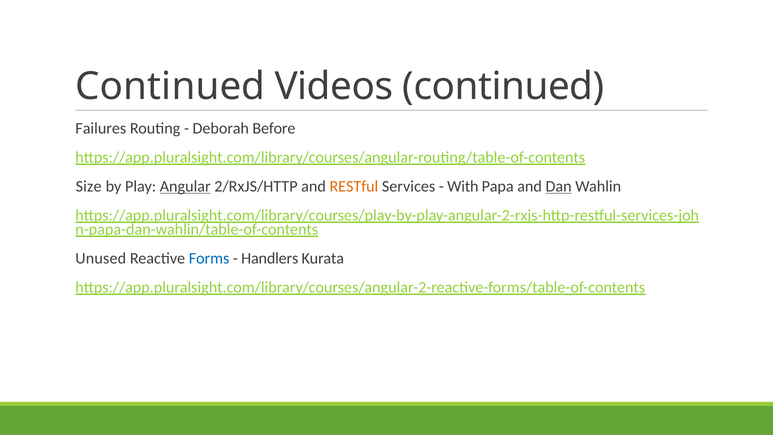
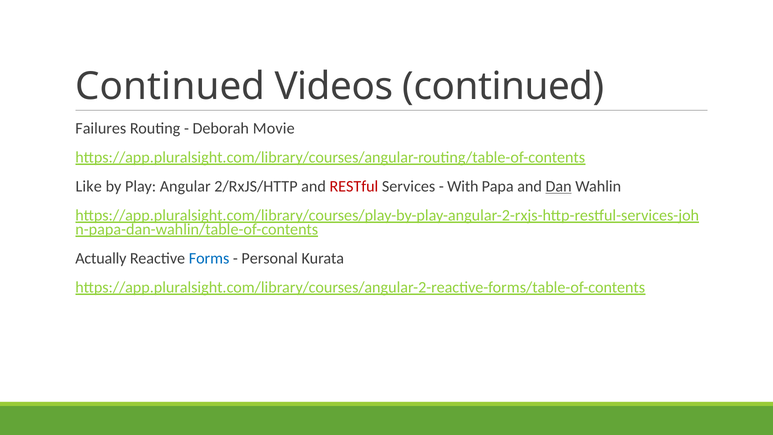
Before: Before -> Movie
Size: Size -> Like
Angular underline: present -> none
RESTful colour: orange -> red
Unused: Unused -> Actually
Handlers: Handlers -> Personal
